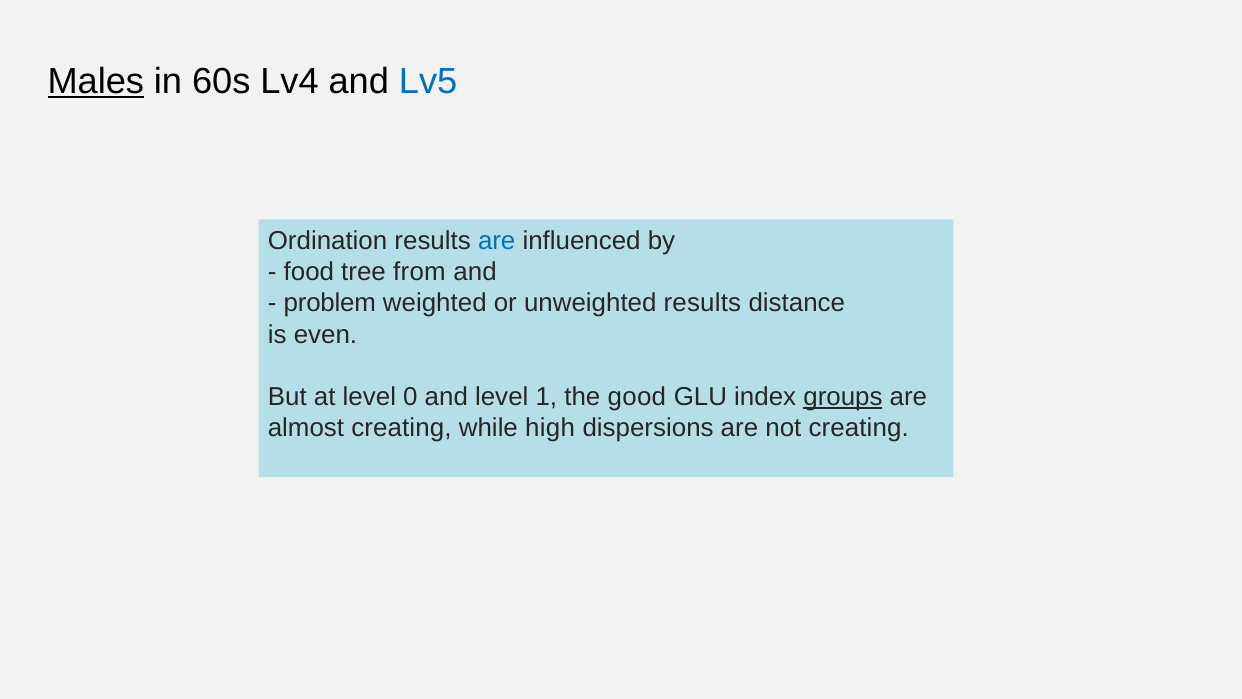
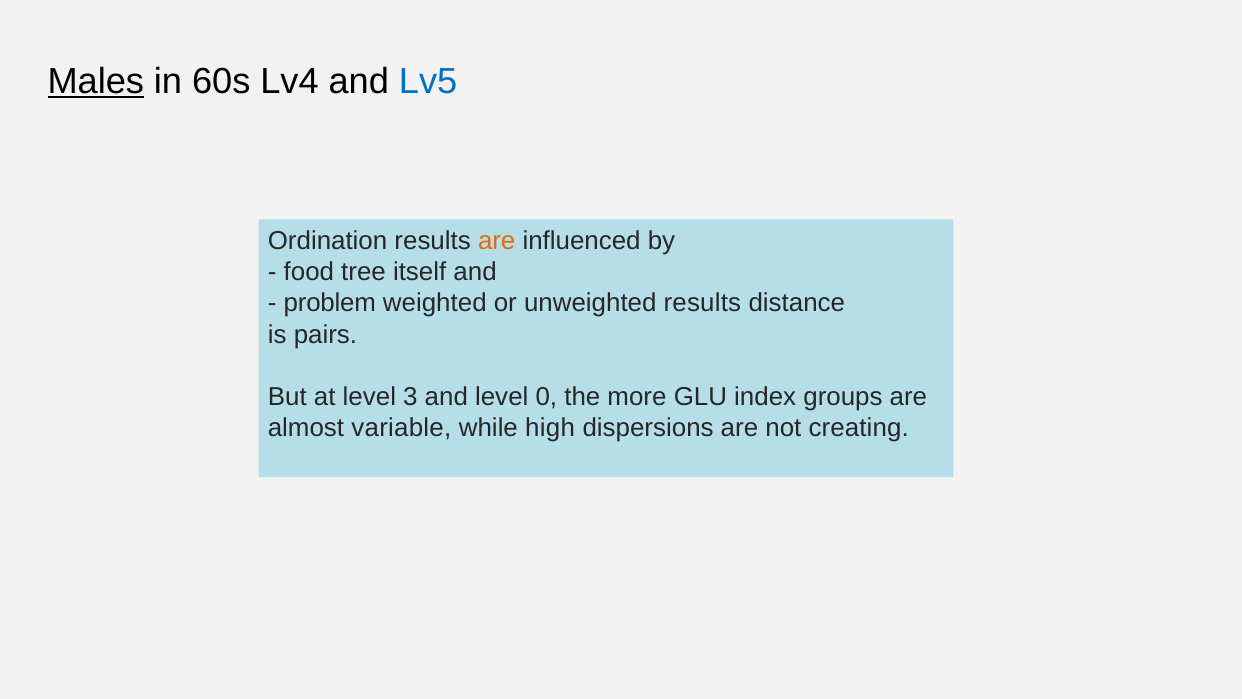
are at (497, 241) colour: blue -> orange
from: from -> itself
even: even -> pairs
0: 0 -> 3
1: 1 -> 0
good: good -> more
groups underline: present -> none
almost creating: creating -> variable
